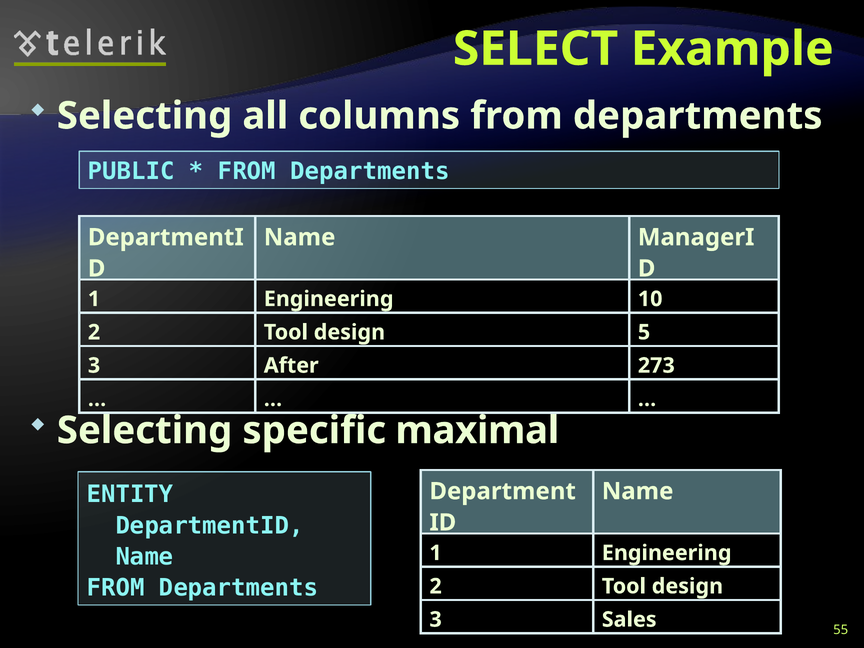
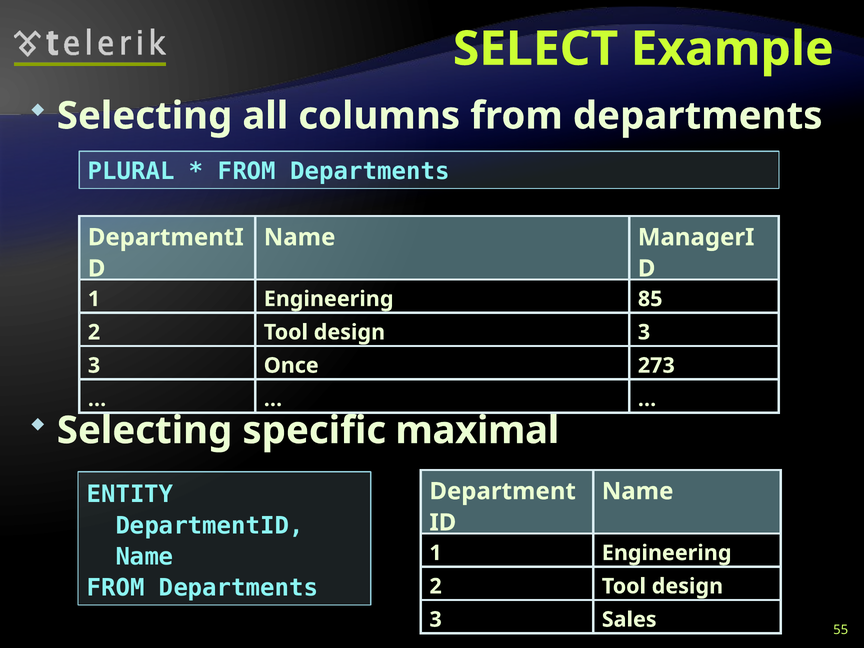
PUBLIC: PUBLIC -> PLURAL
10: 10 -> 85
5 at (644, 332): 5 -> 3
After: After -> Once
